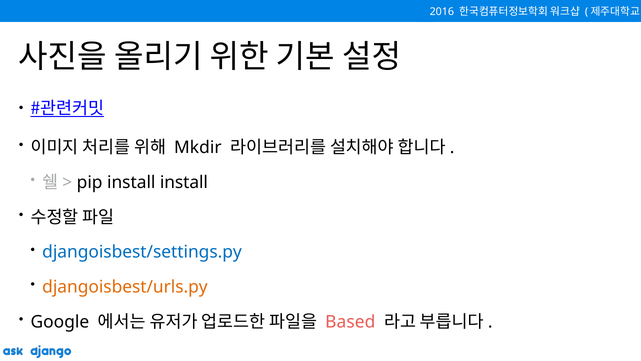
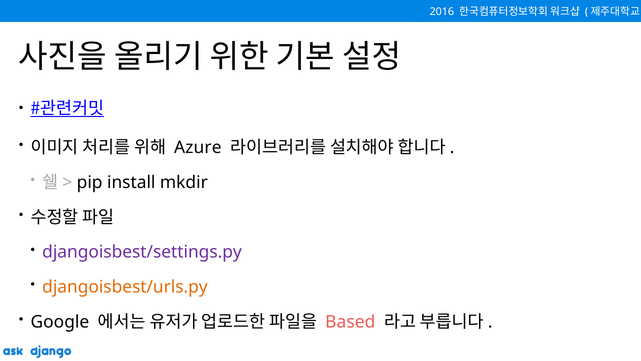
Mkdir: Mkdir -> Azure
install install: install -> mkdir
djangoisbest/settings.py colour: blue -> purple
